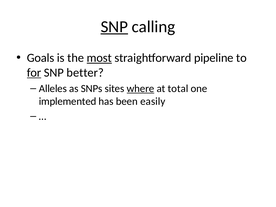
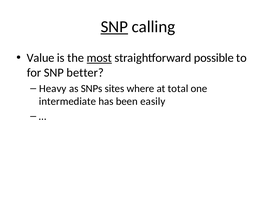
Goals: Goals -> Value
pipeline: pipeline -> possible
for underline: present -> none
Alleles: Alleles -> Heavy
where underline: present -> none
implemented: implemented -> intermediate
